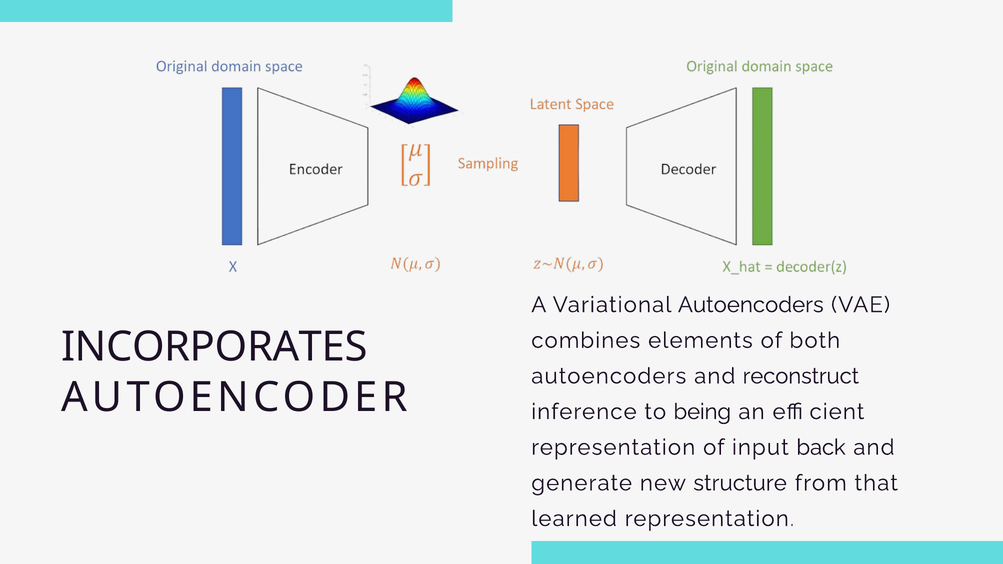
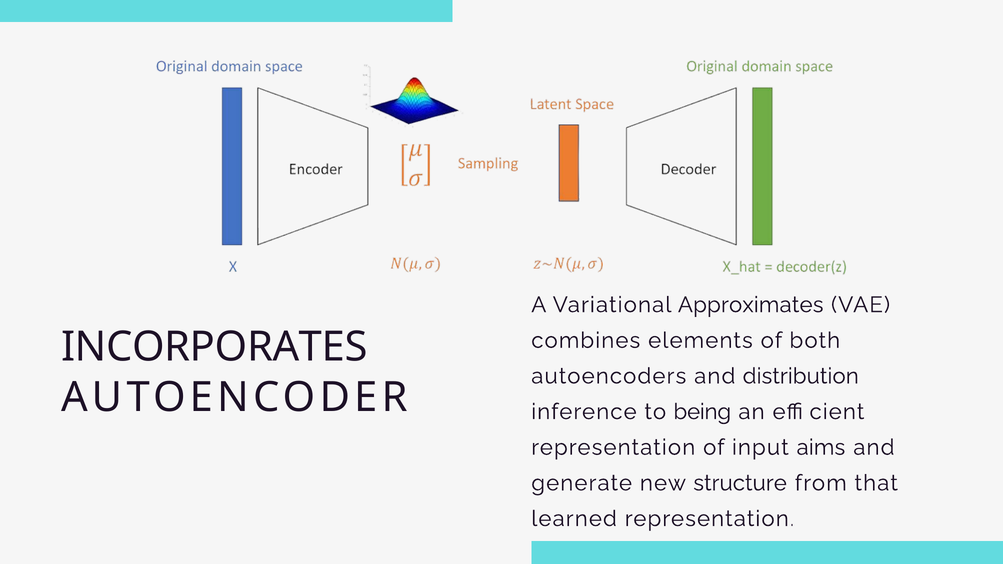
Variational Autoencoders: Autoencoders -> Approximates
reconstruct: reconstruct -> distribution
back: back -> aims
